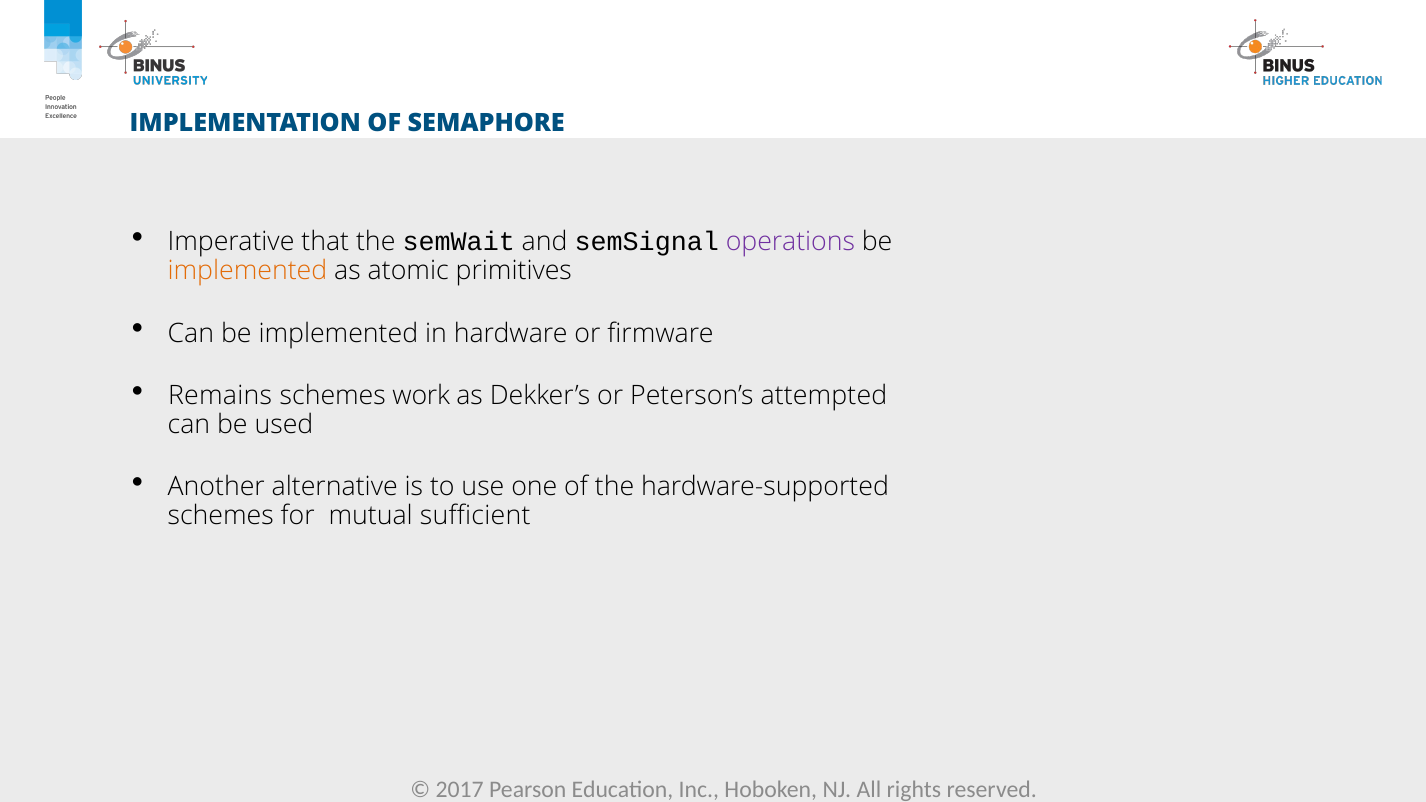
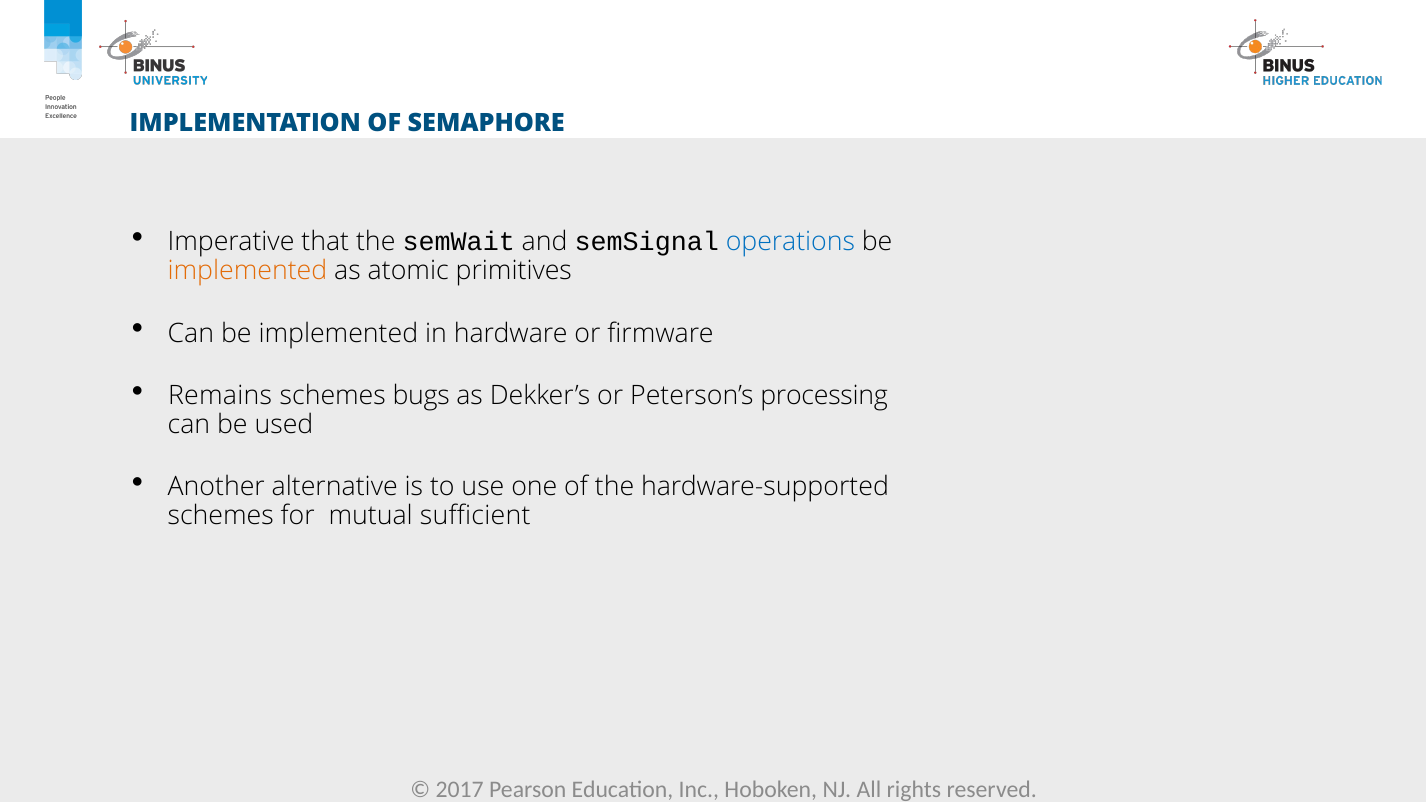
operations colour: purple -> blue
work: work -> bugs
attempted: attempted -> processing
